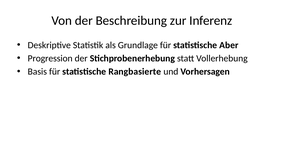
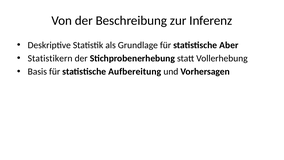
Progression: Progression -> Statistikern
Rangbasierte: Rangbasierte -> Aufbereitung
